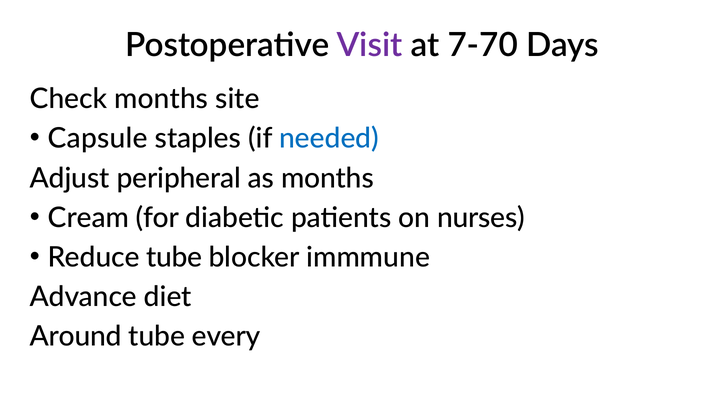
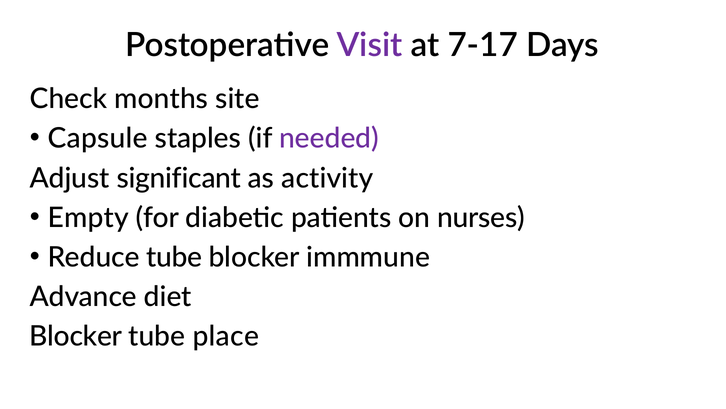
7-70: 7-70 -> 7-17
needed colour: blue -> purple
peripheral: peripheral -> significant
as months: months -> activity
Cream: Cream -> Empty
Around at (76, 336): Around -> Blocker
every: every -> place
